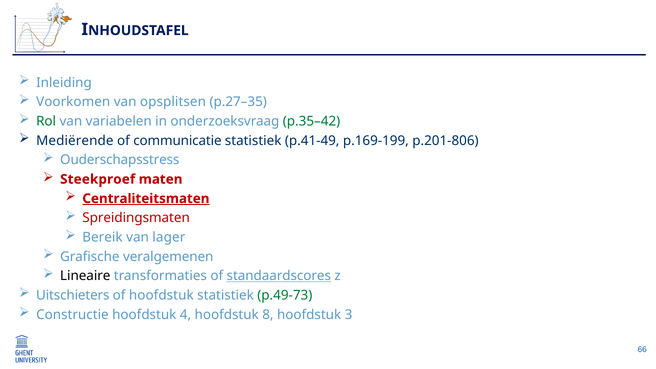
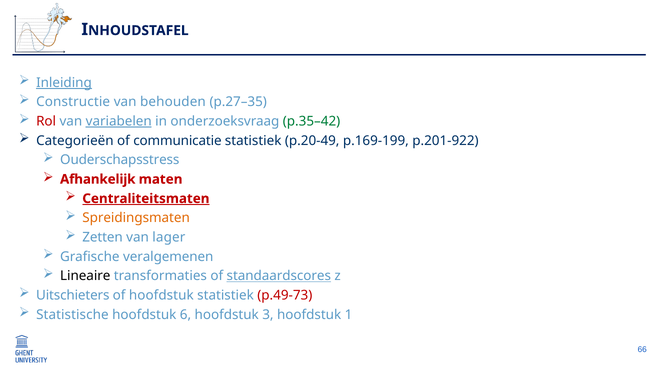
Inleiding underline: none -> present
Voorkomen: Voorkomen -> Constructie
opsplitsen: opsplitsen -> behouden
Rol colour: green -> red
variabelen underline: none -> present
Mediërende: Mediërende -> Categorieën
p.41-49: p.41-49 -> p.20-49
p.201-806: p.201-806 -> p.201-922
Steekproef: Steekproef -> Afhankelijk
Spreidingsmaten colour: red -> orange
Bereik: Bereik -> Zetten
p.49-73 colour: green -> red
Constructie: Constructie -> Statistische
4: 4 -> 6
8: 8 -> 3
3: 3 -> 1
